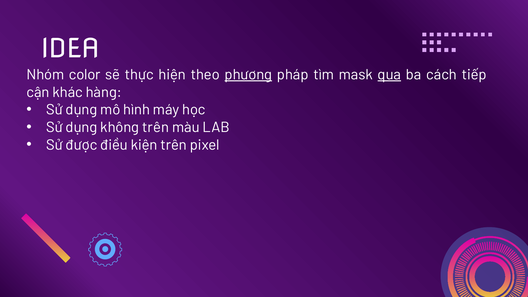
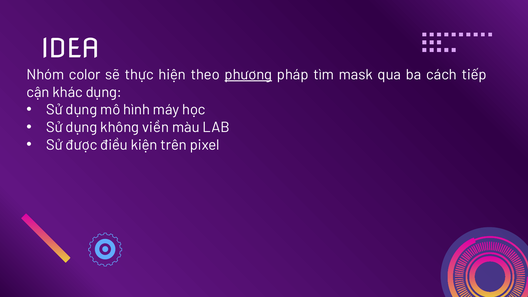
qua underline: present -> none
khác hàng: hàng -> dụng
không trên: trên -> viền
